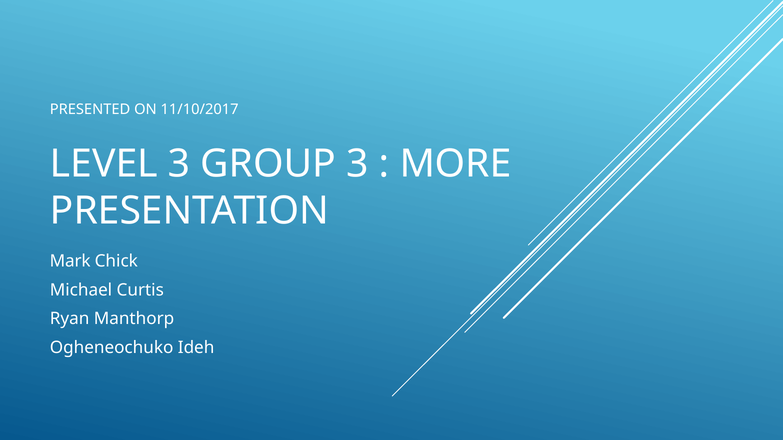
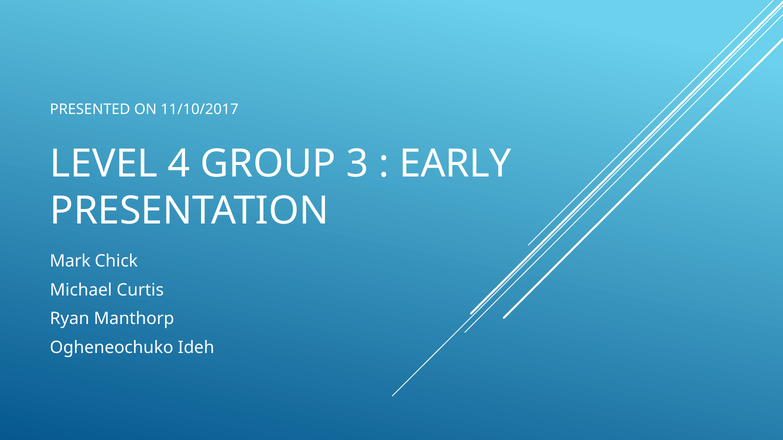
LEVEL 3: 3 -> 4
MORE: MORE -> EARLY
